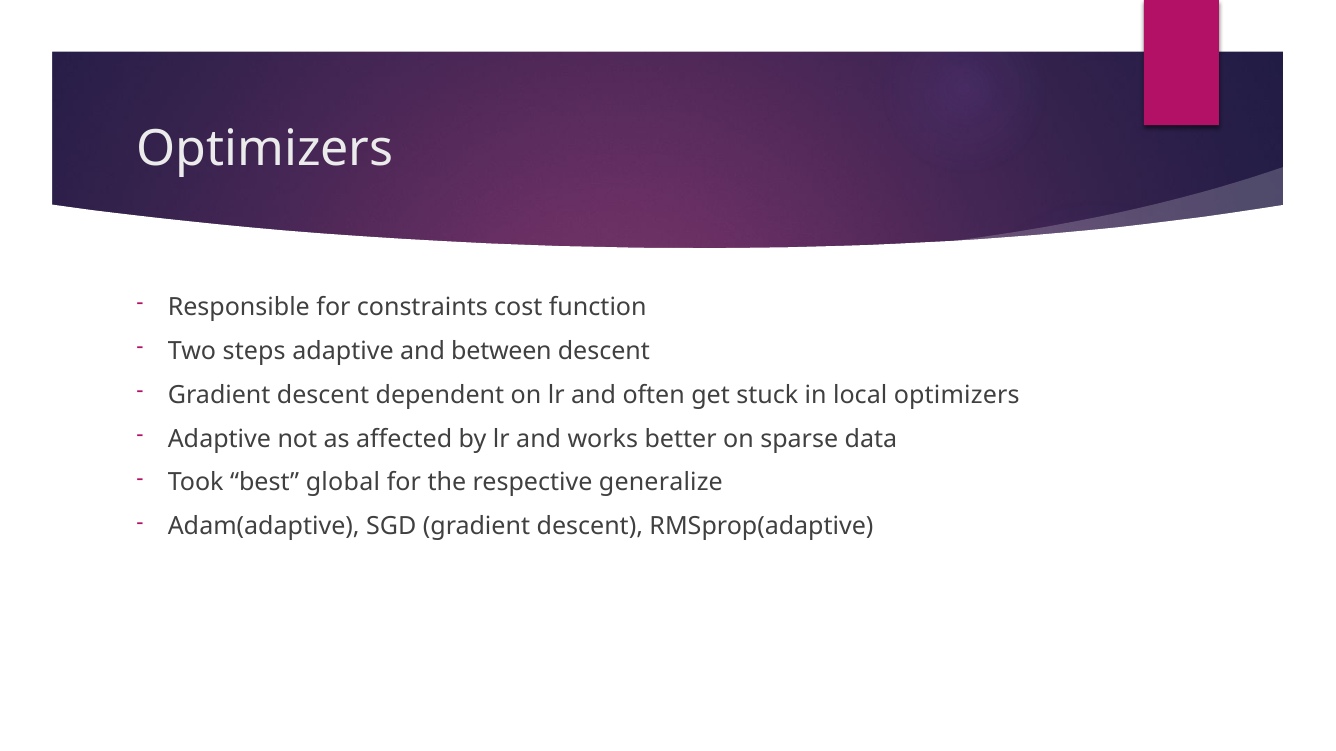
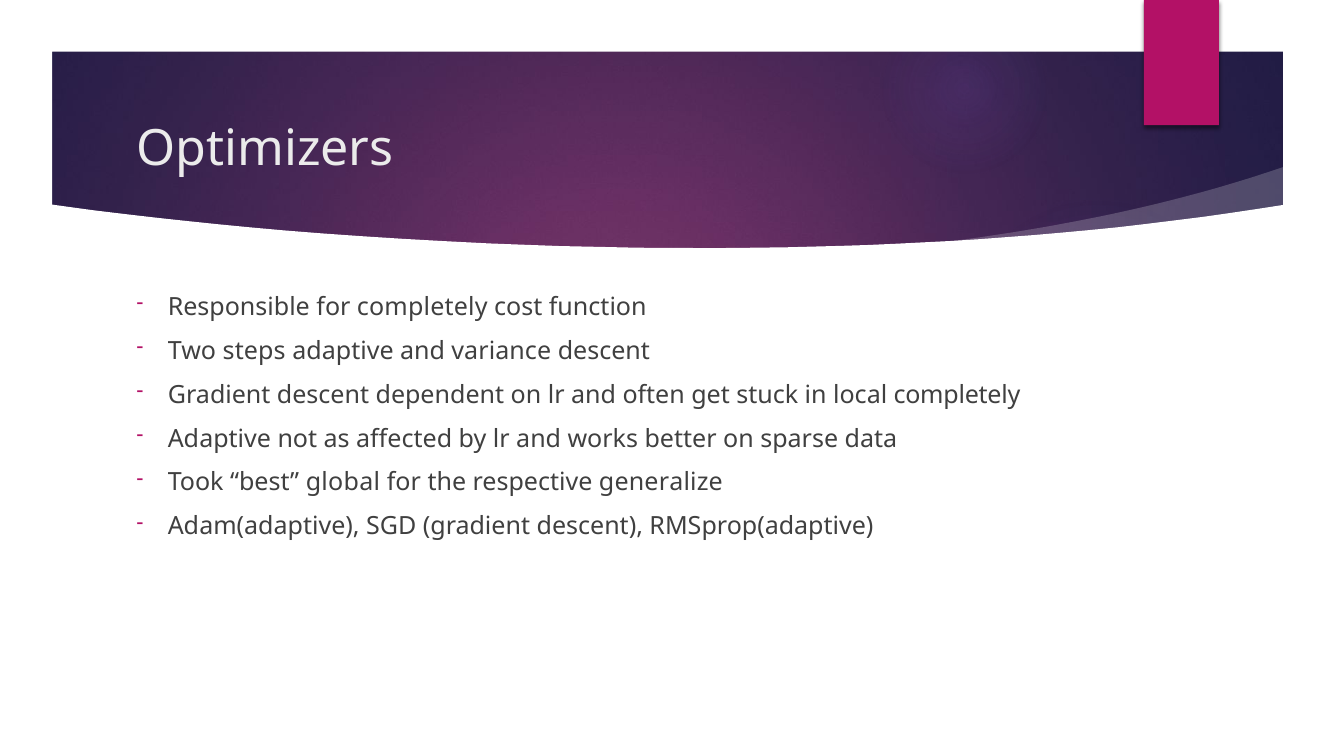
for constraints: constraints -> completely
between: between -> variance
local optimizers: optimizers -> completely
